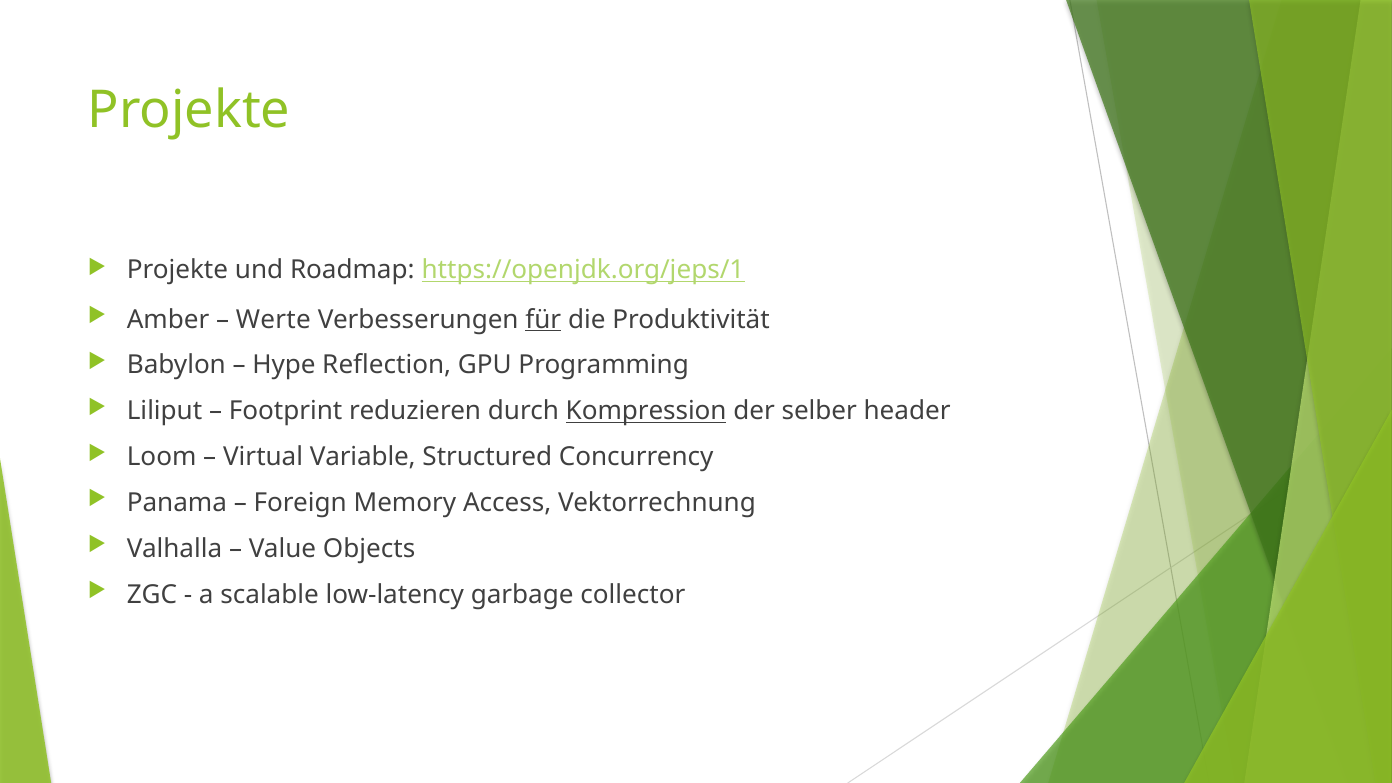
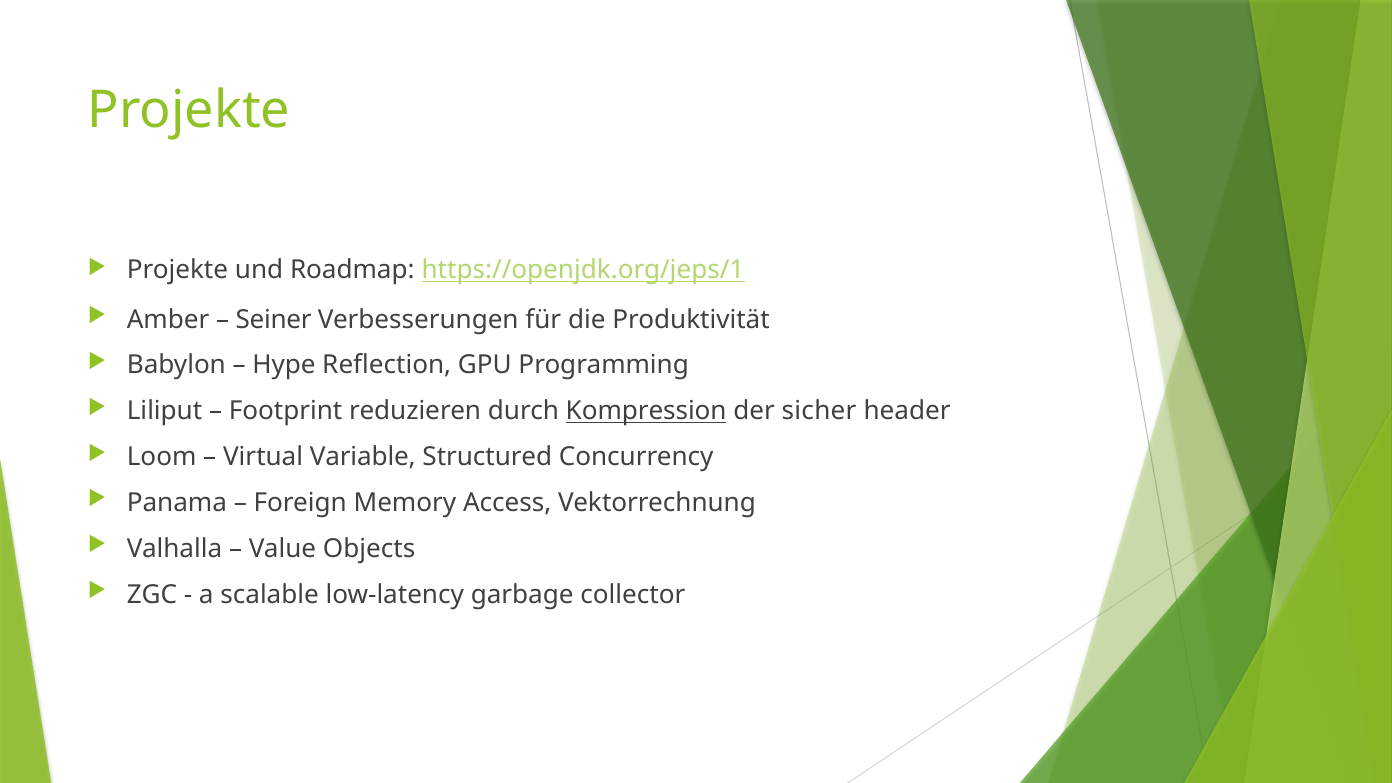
Werte: Werte -> Seiner
für underline: present -> none
selber: selber -> sicher
